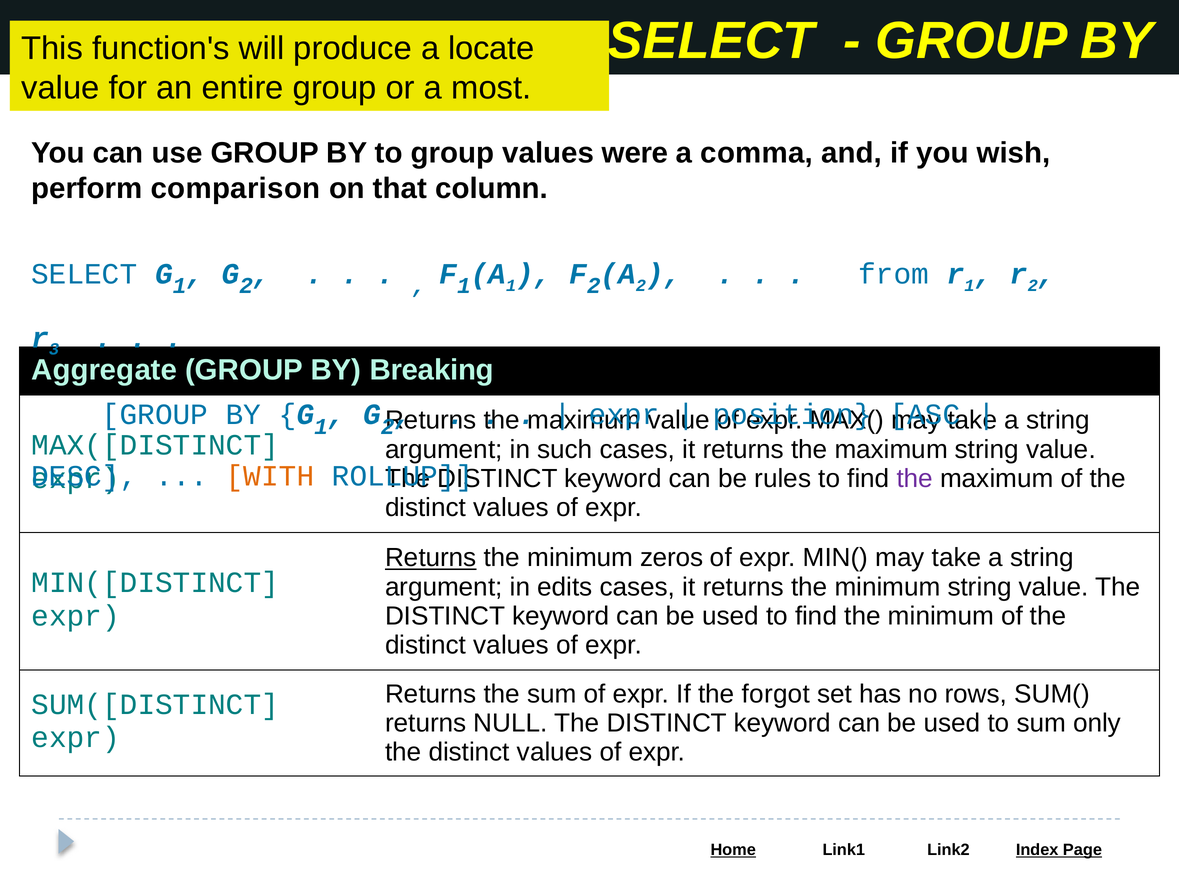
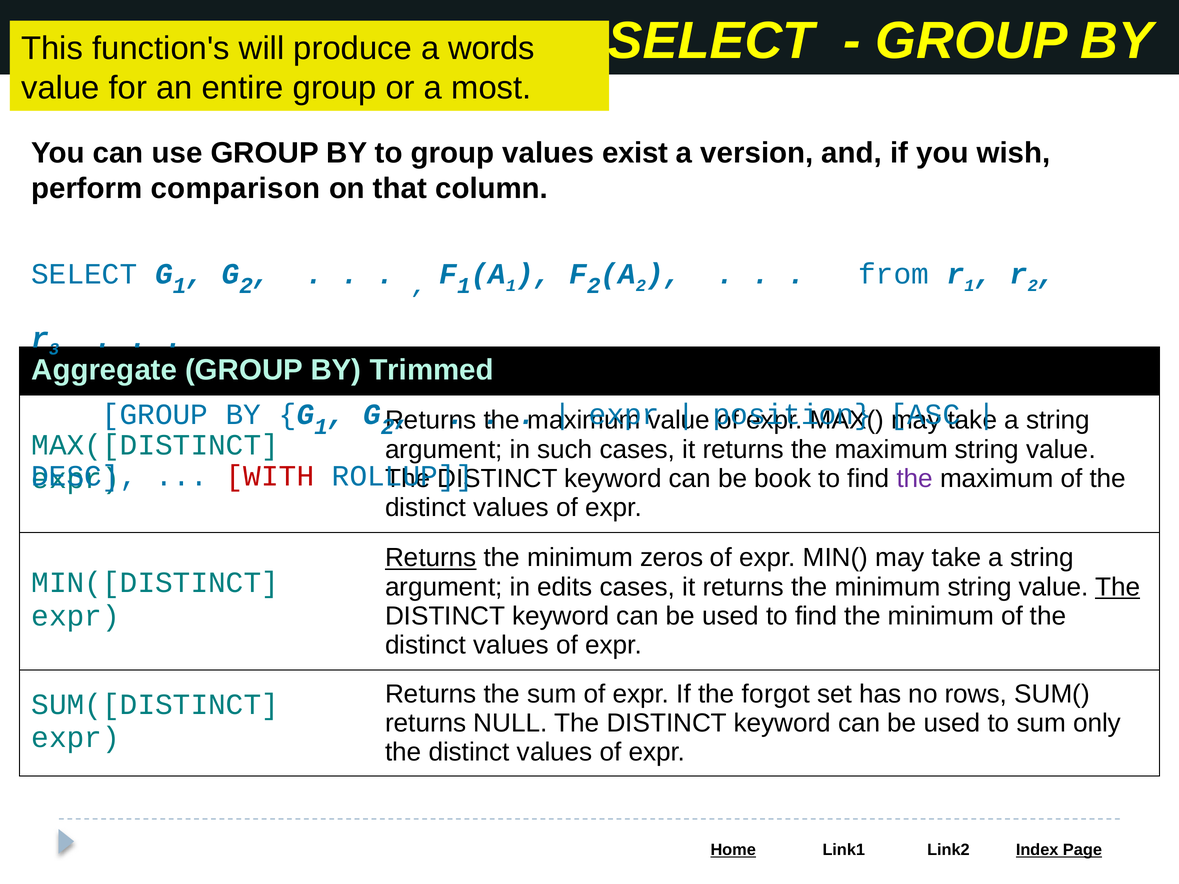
locate: locate -> words
were: were -> exist
comma: comma -> version
Breaking: Breaking -> Trimmed
WITH colour: orange -> red
rules: rules -> book
The at (1118, 587) underline: none -> present
